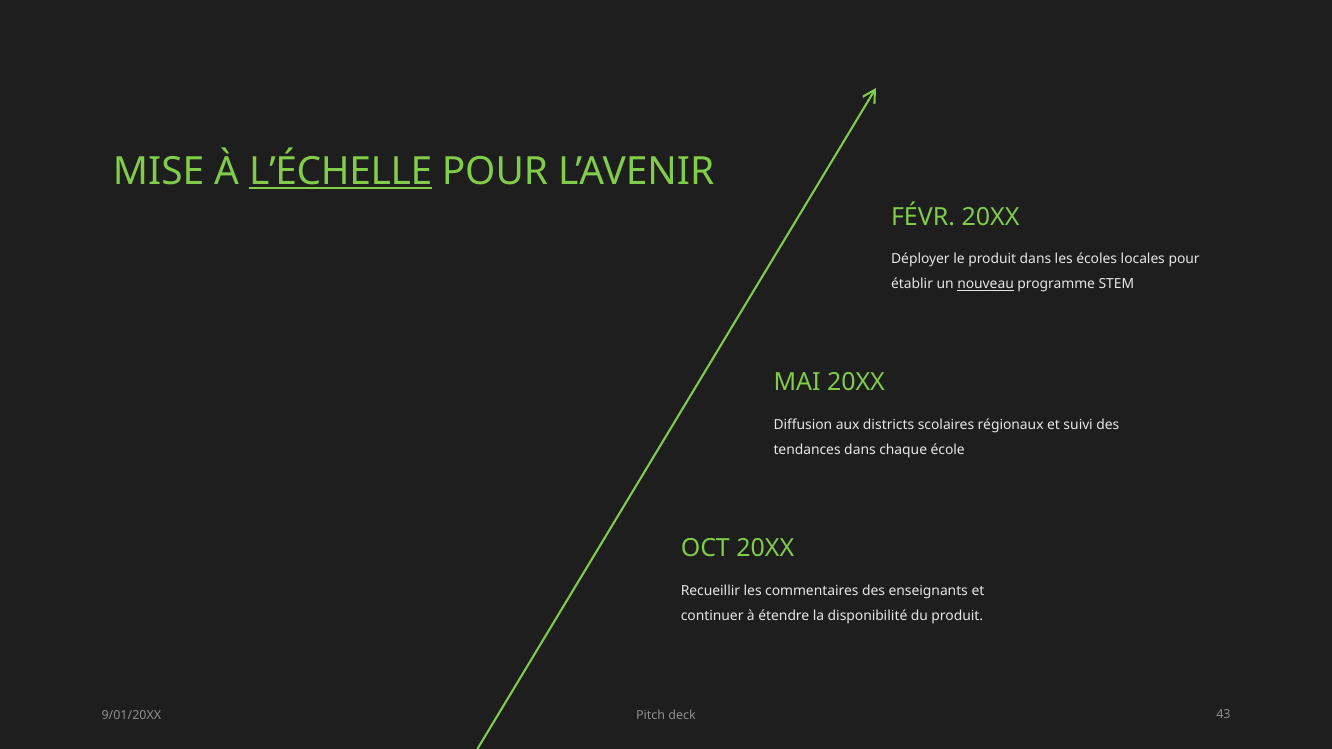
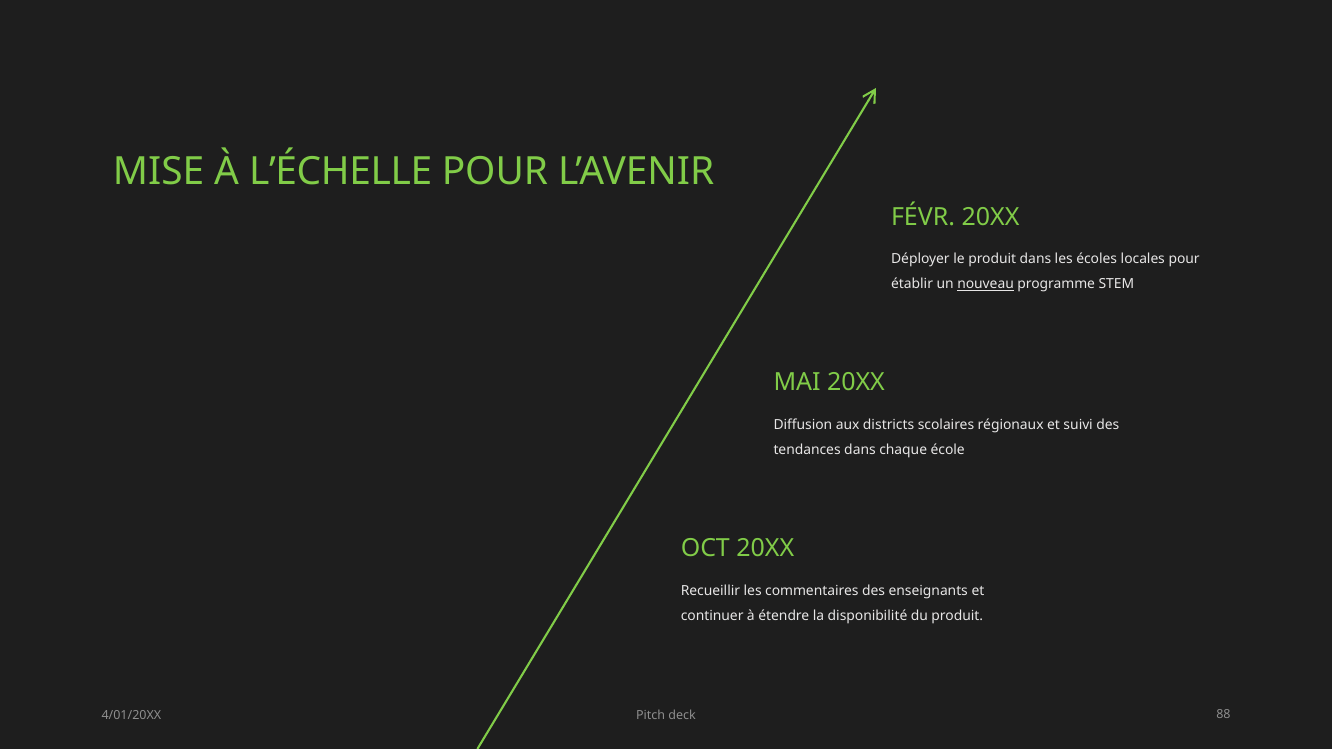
L’ÉCHELLE underline: present -> none
9/01/20XX: 9/01/20XX -> 4/01/20XX
43: 43 -> 88
